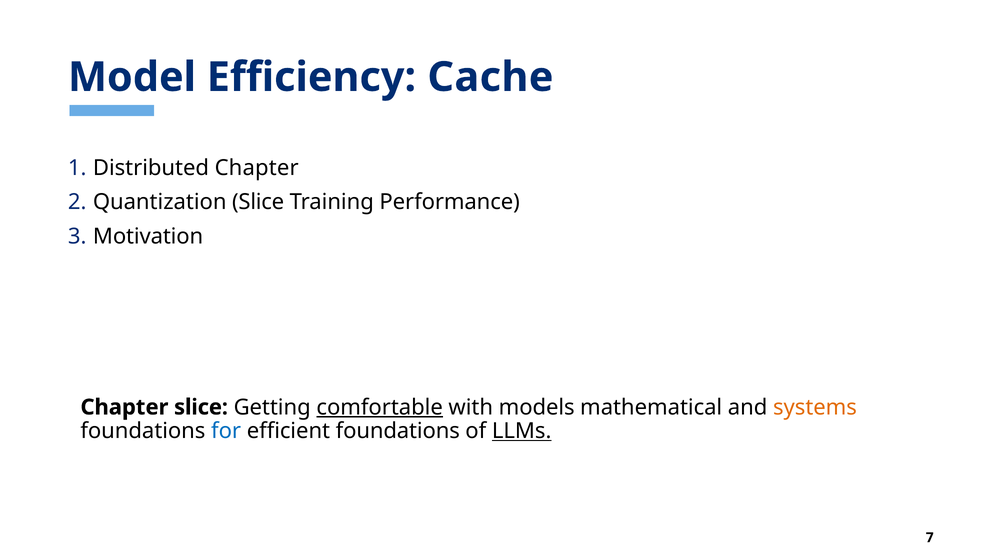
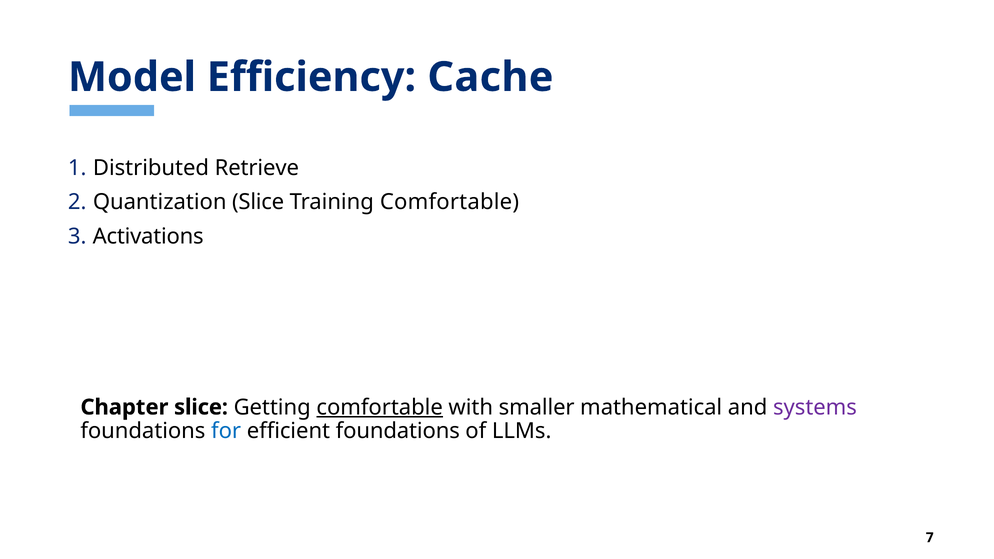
Distributed Chapter: Chapter -> Retrieve
Training Performance: Performance -> Comfortable
Motivation: Motivation -> Activations
models: models -> smaller
systems colour: orange -> purple
LLMs underline: present -> none
